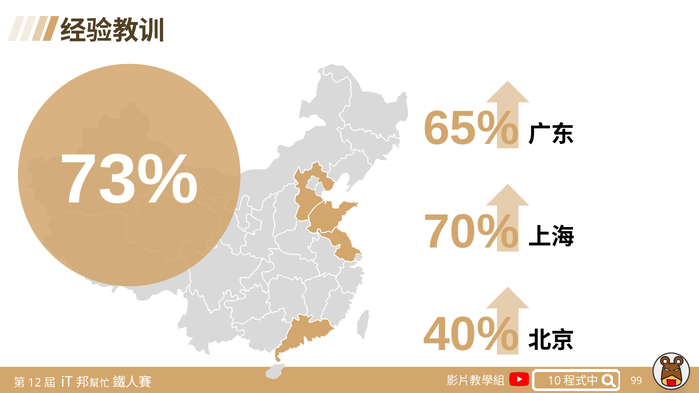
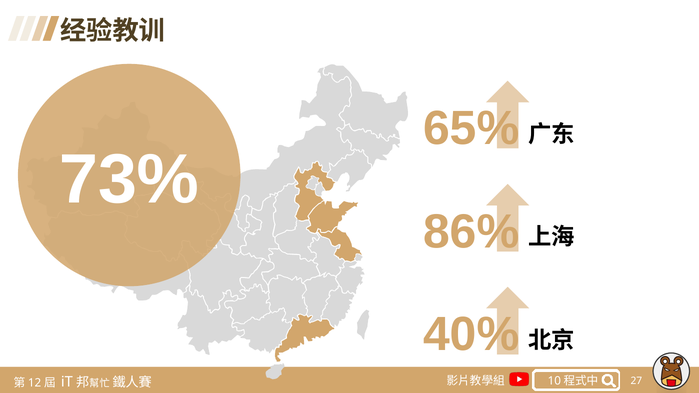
70%: 70% -> 86%
99: 99 -> 27
